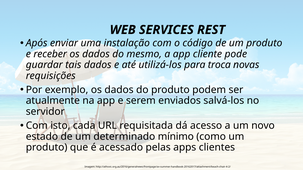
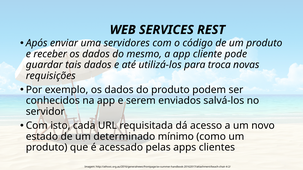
instalação: instalação -> servidores
atualmente: atualmente -> conhecidos
